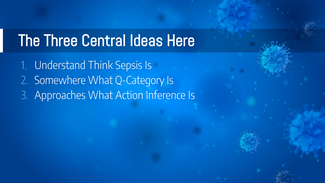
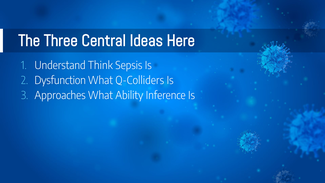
Somewhere: Somewhere -> Dysfunction
Q-Category: Q-Category -> Q-Colliders
Action: Action -> Ability
